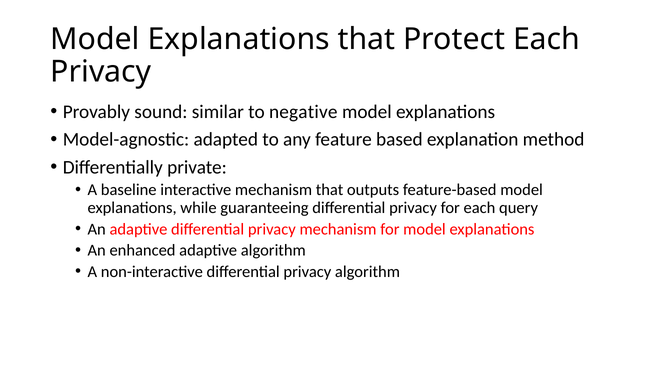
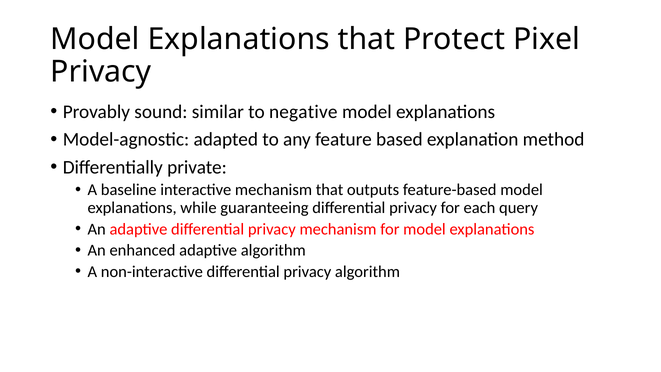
Protect Each: Each -> Pixel
